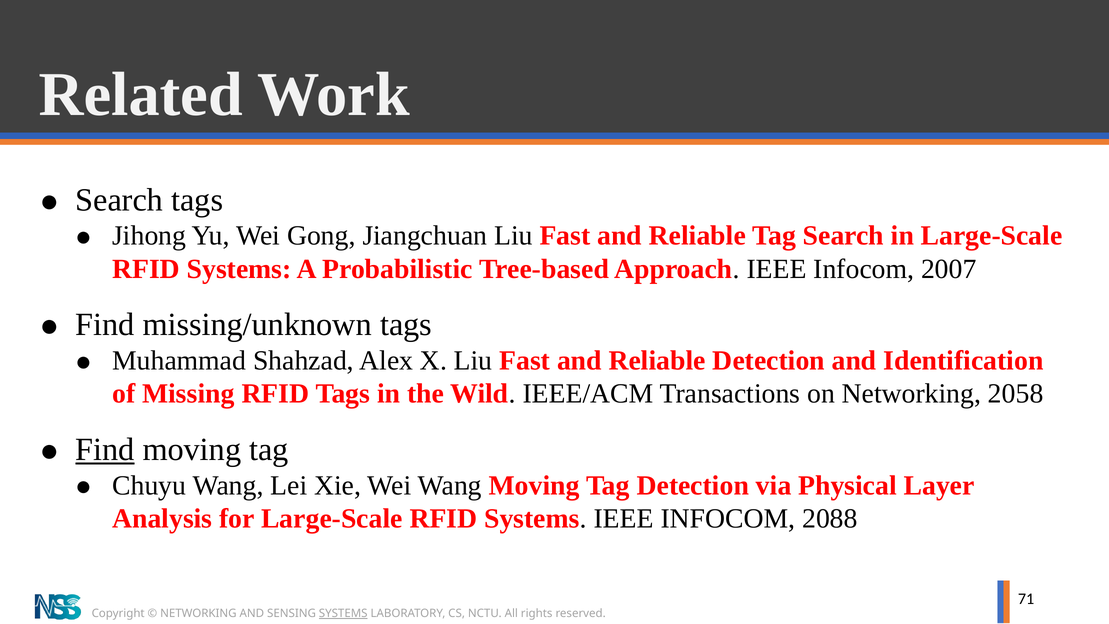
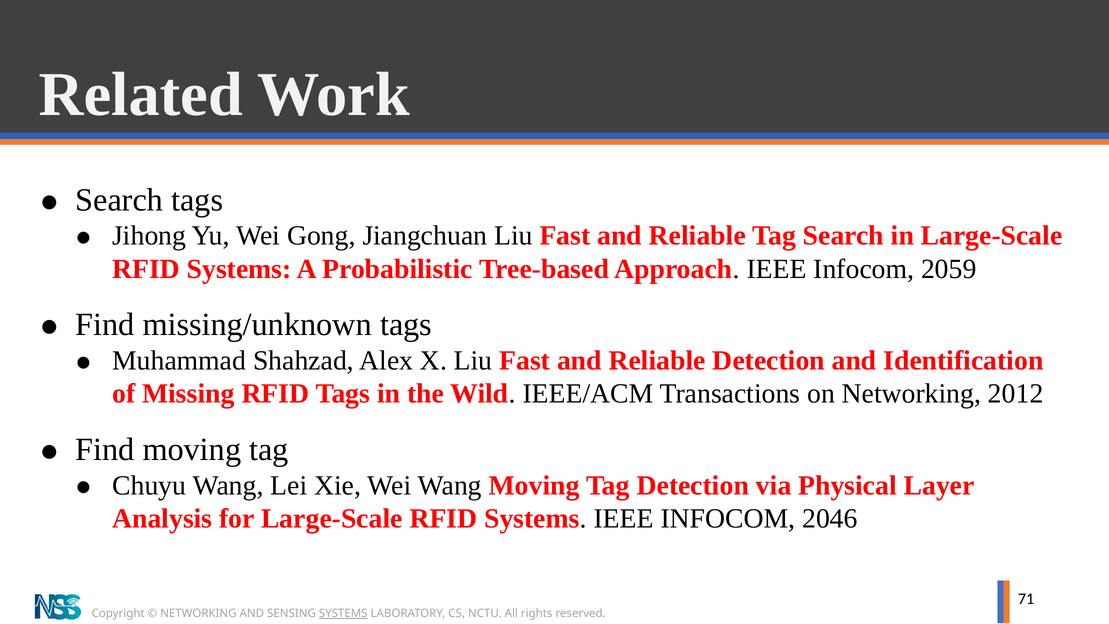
2007: 2007 -> 2059
2058: 2058 -> 2012
Find at (105, 449) underline: present -> none
2088: 2088 -> 2046
